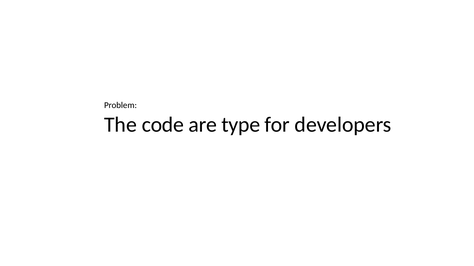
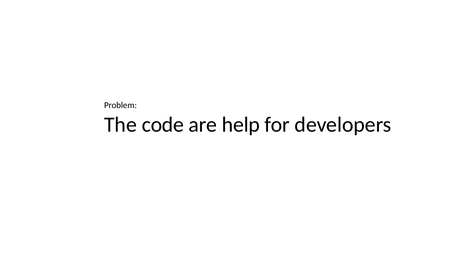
type: type -> help
